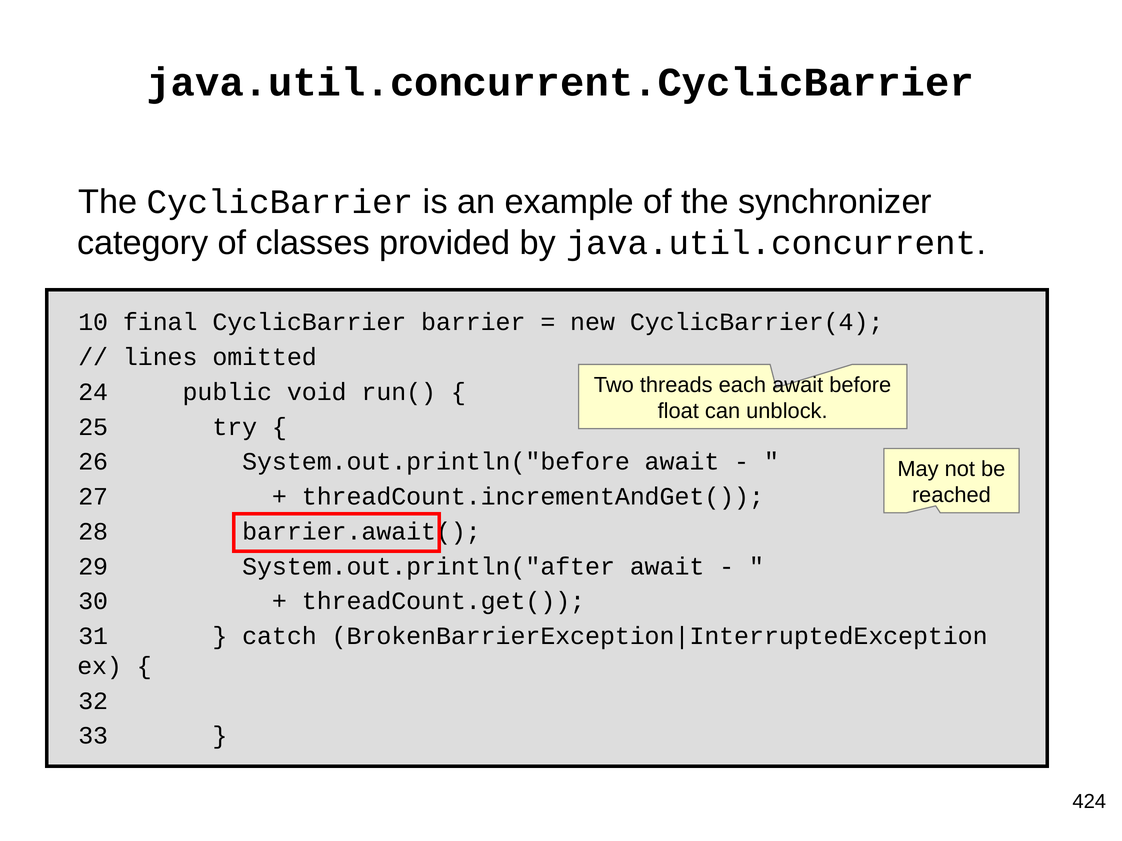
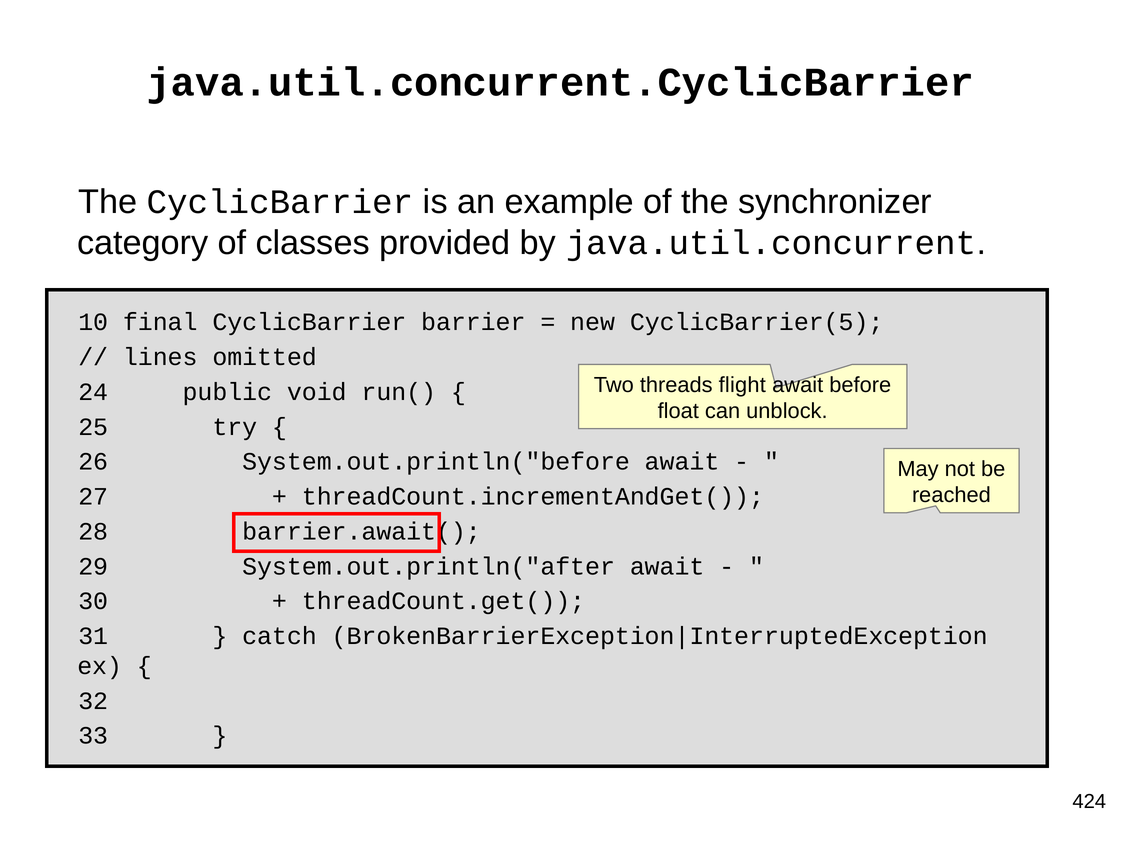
CyclicBarrier(4: CyclicBarrier(4 -> CyclicBarrier(5
each: each -> flight
